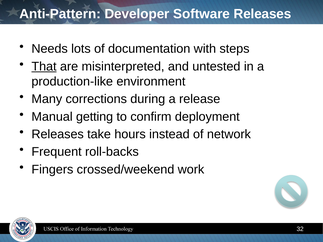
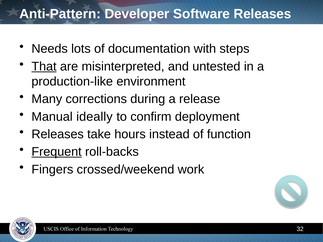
getting: getting -> ideally
network: network -> function
Frequent underline: none -> present
